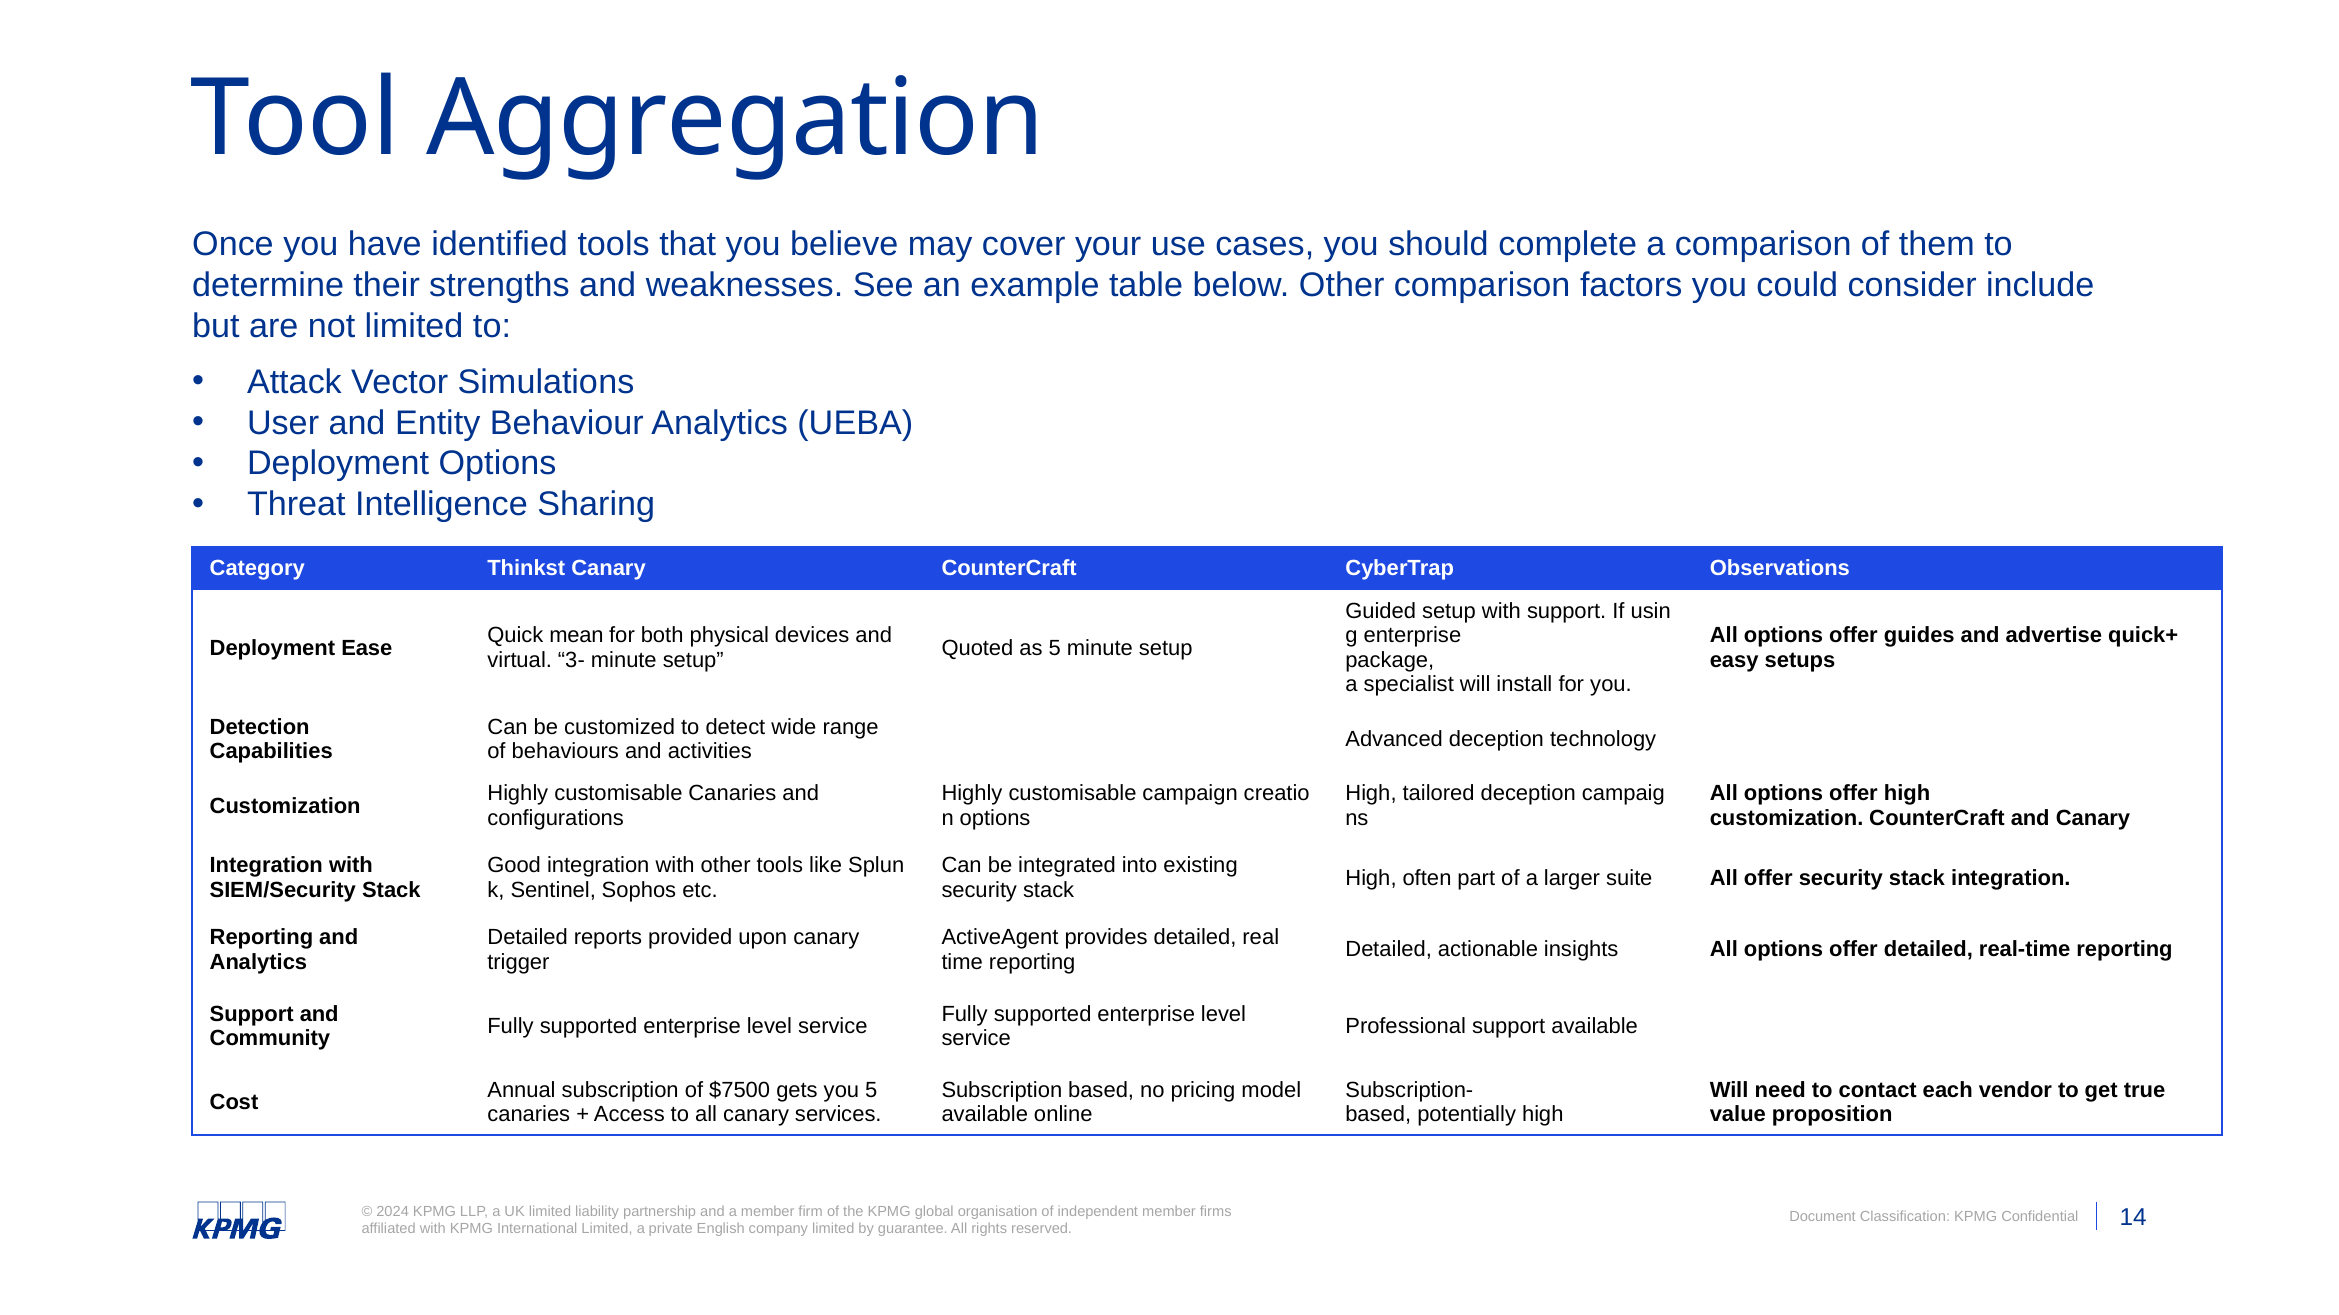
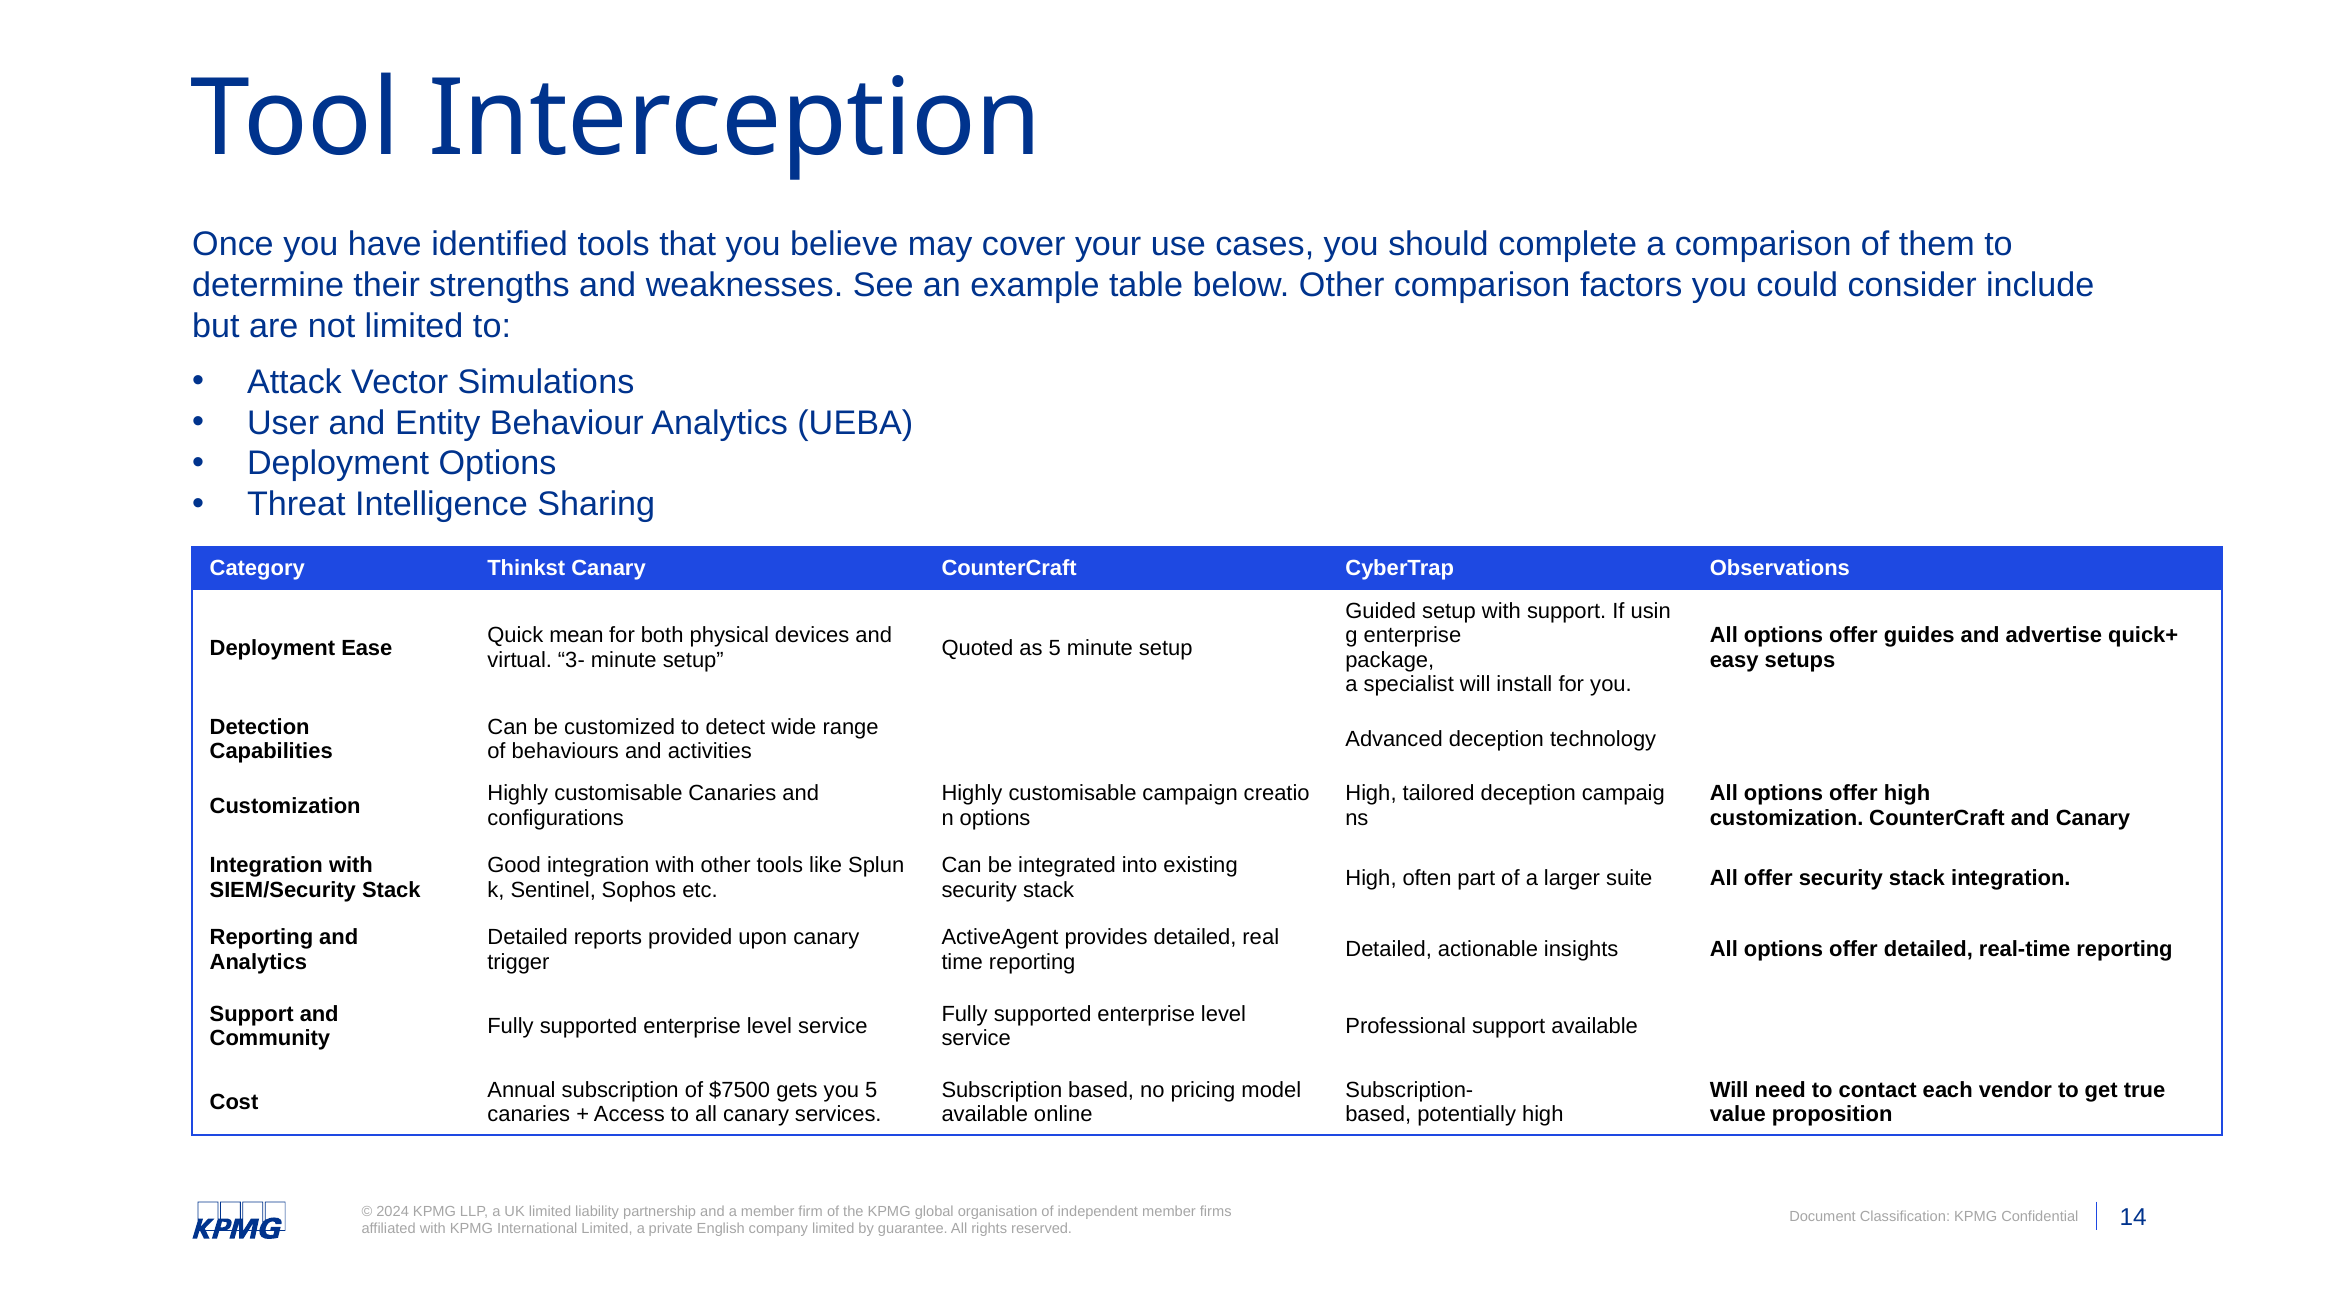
Aggregation: Aggregation -> Interception
